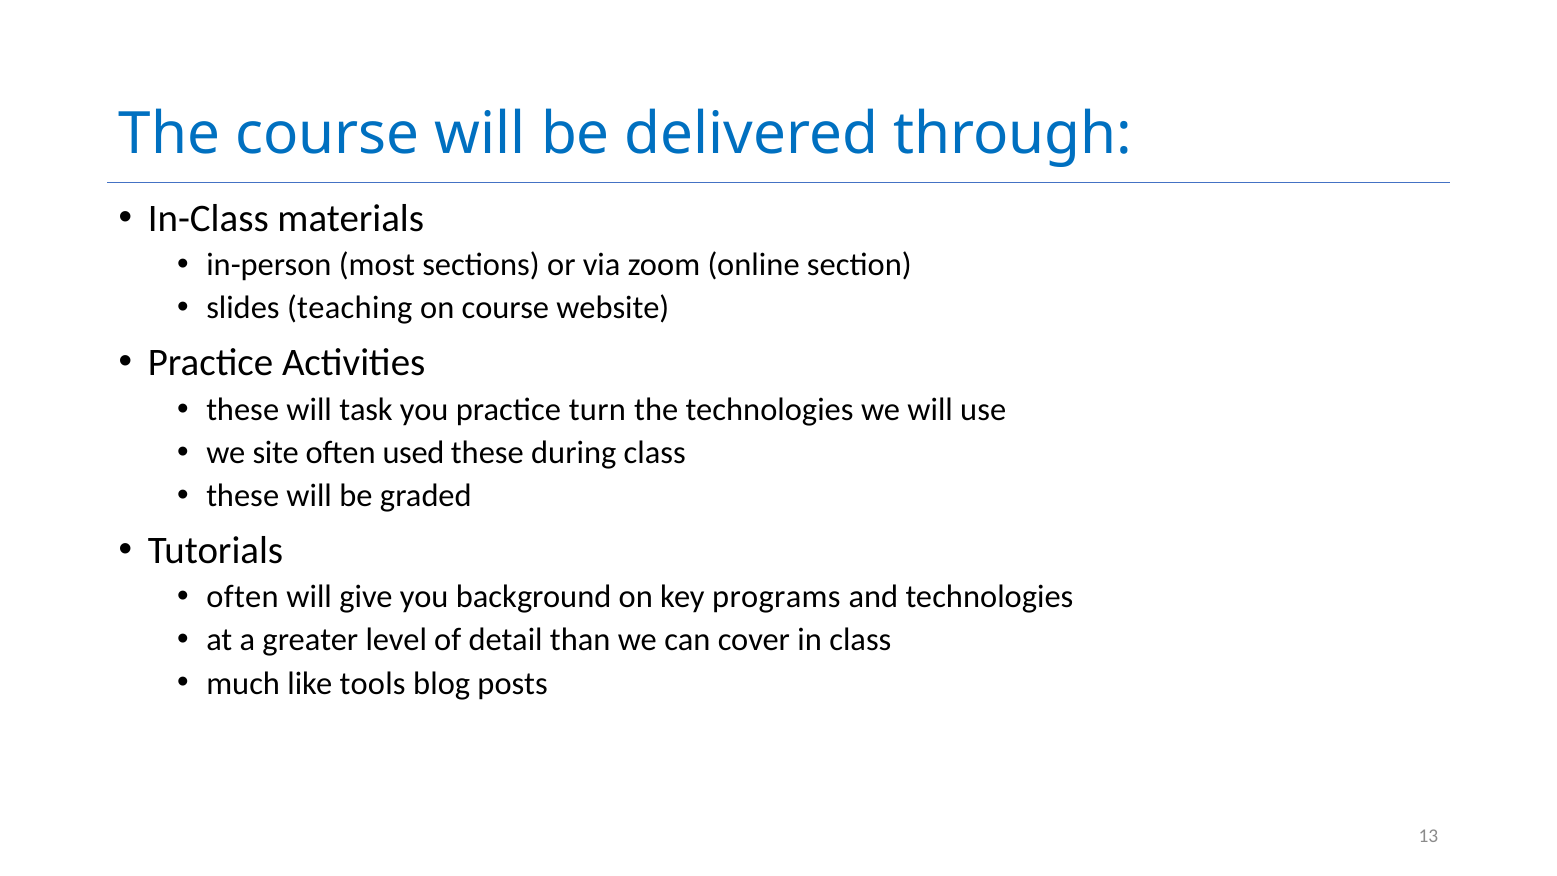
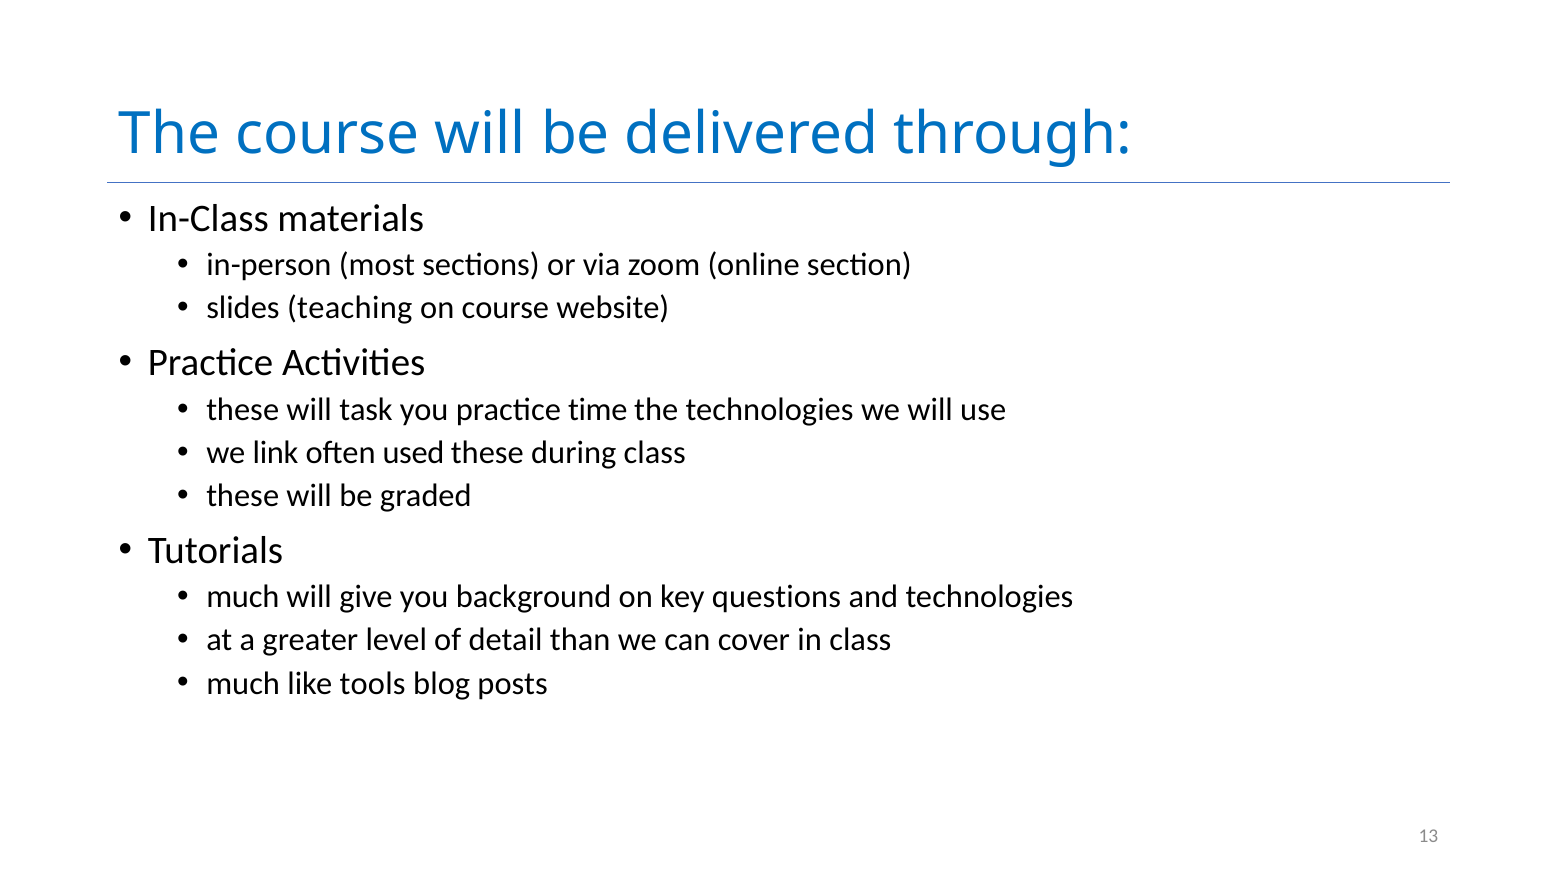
turn: turn -> time
site: site -> link
often at (243, 597): often -> much
programs: programs -> questions
